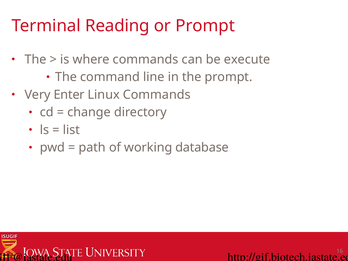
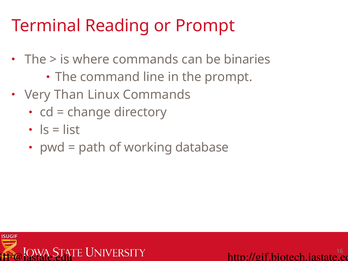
execute: execute -> binaries
Enter: Enter -> Than
